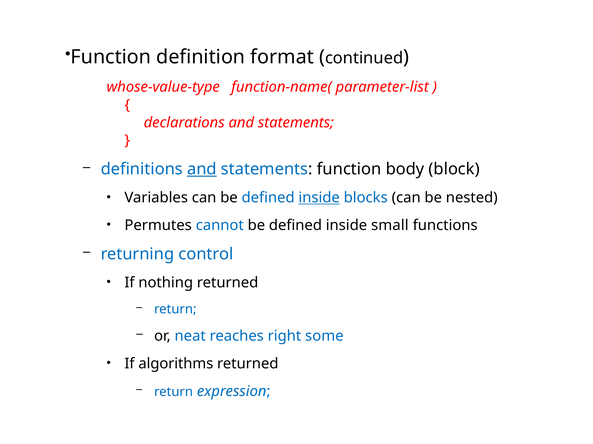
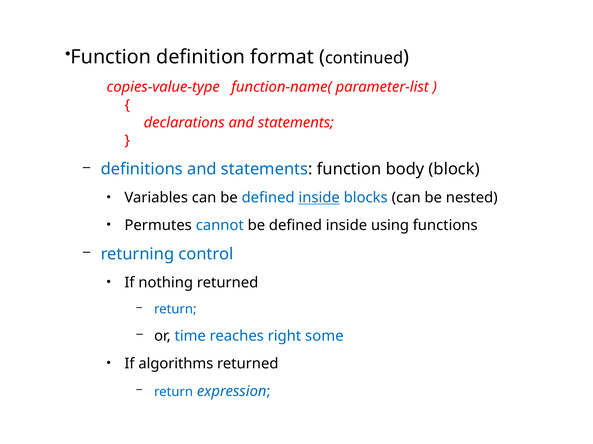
whose-value-type: whose-value-type -> copies-value-type
and at (202, 169) underline: present -> none
small: small -> using
neat: neat -> time
